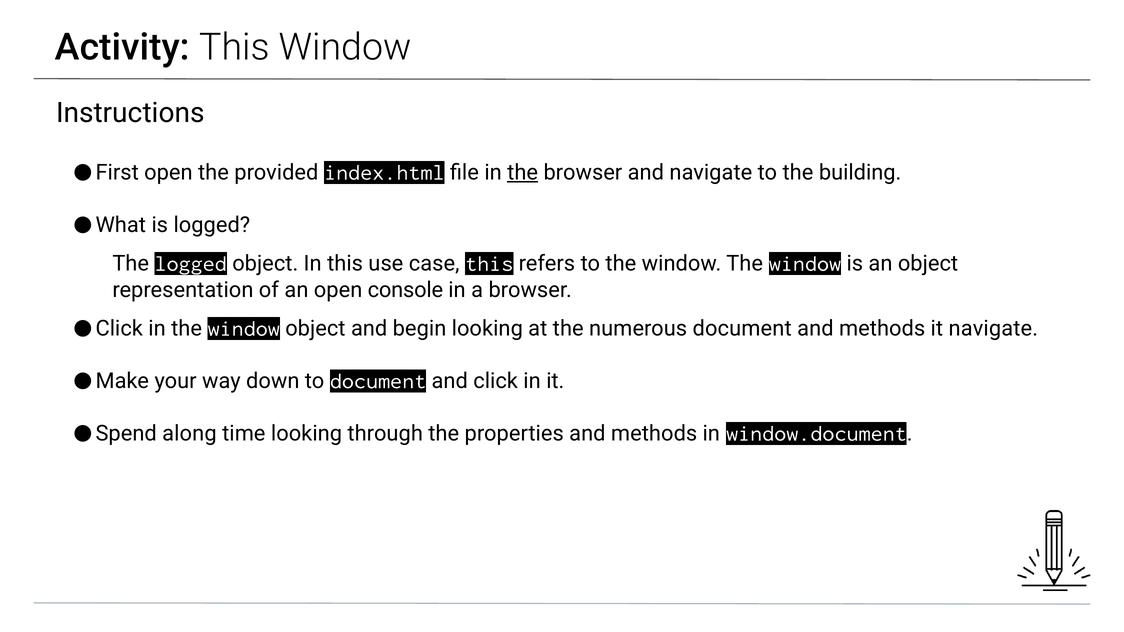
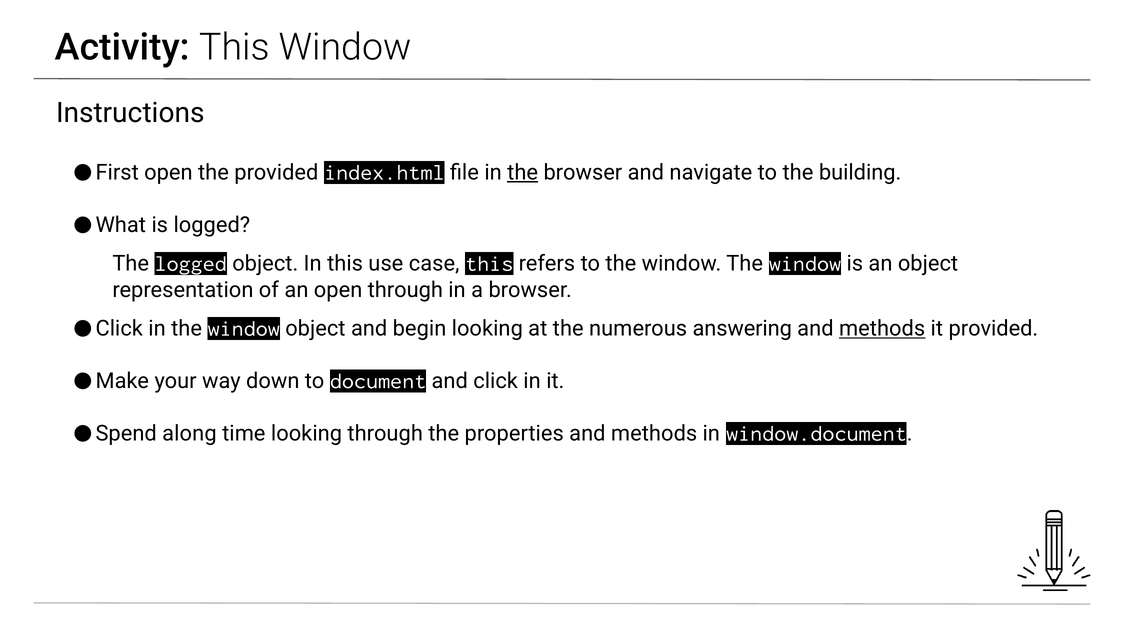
open console: console -> through
numerous document: document -> answering
methods at (882, 329) underline: none -> present
it navigate: navigate -> provided
